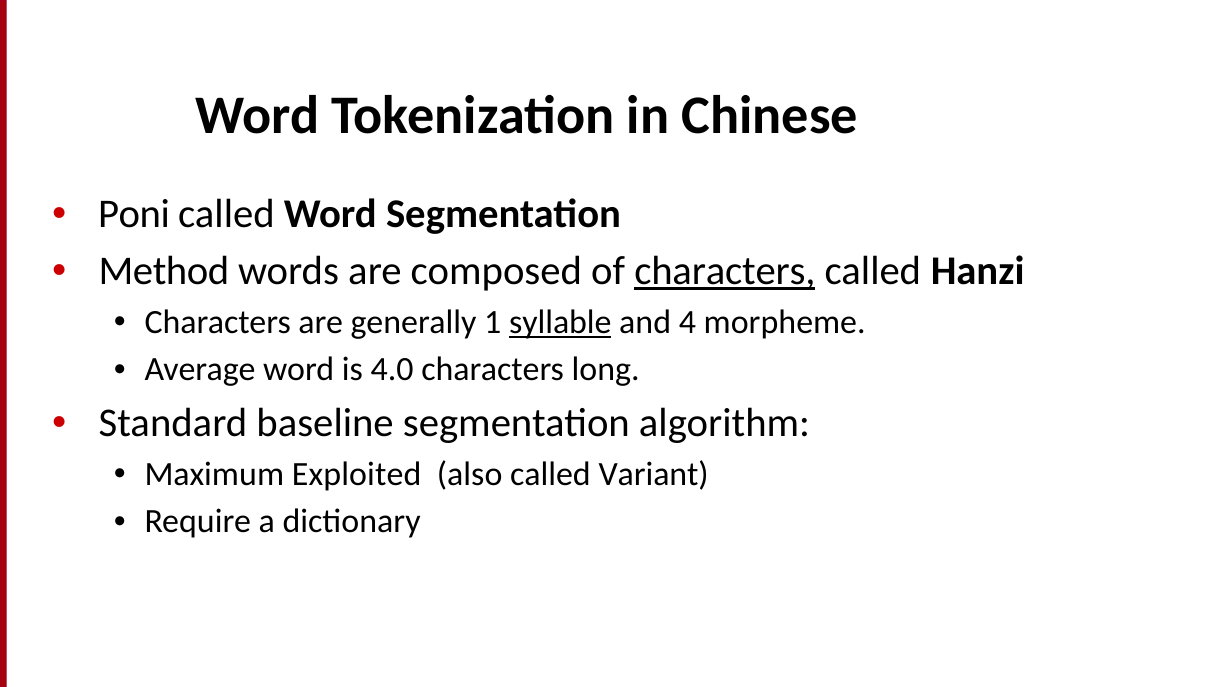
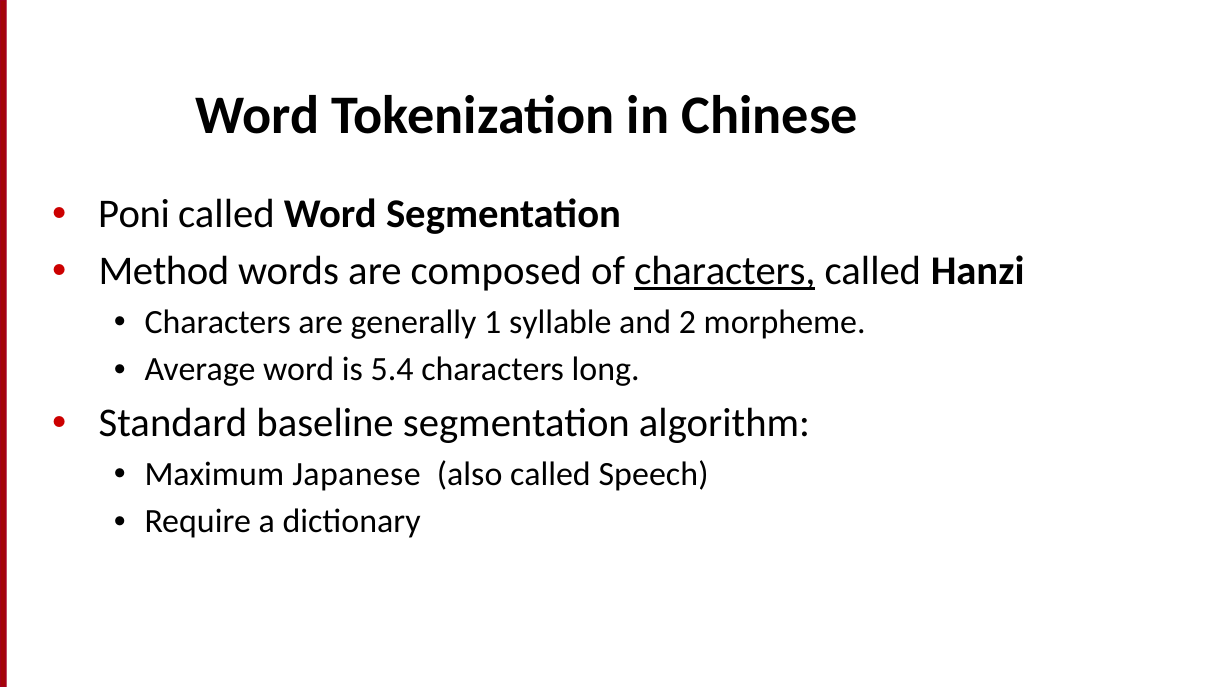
syllable underline: present -> none
4: 4 -> 2
4.0: 4.0 -> 5.4
Exploited: Exploited -> Japanese
Variant: Variant -> Speech
